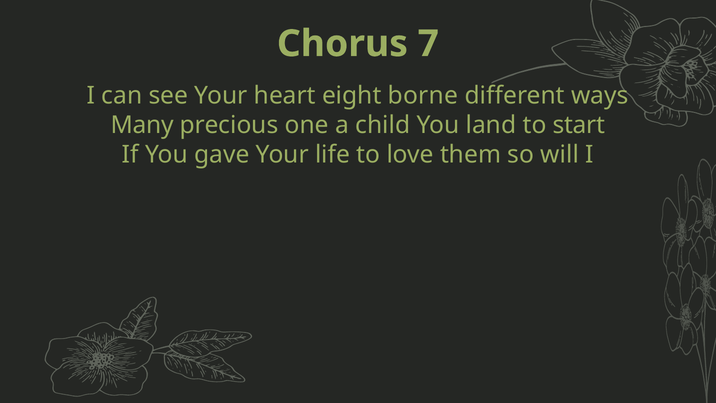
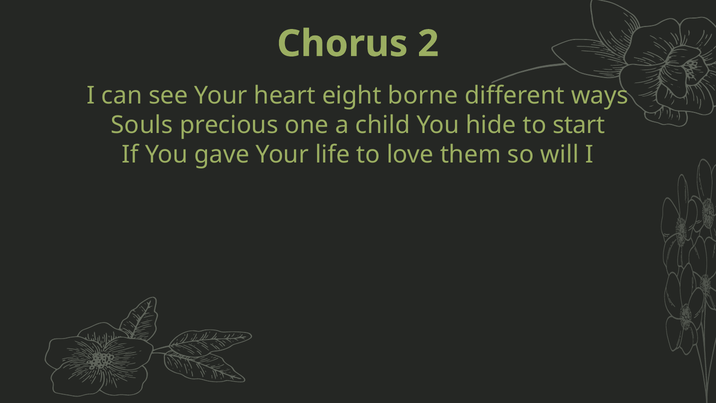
7: 7 -> 2
Many: Many -> Souls
land: land -> hide
